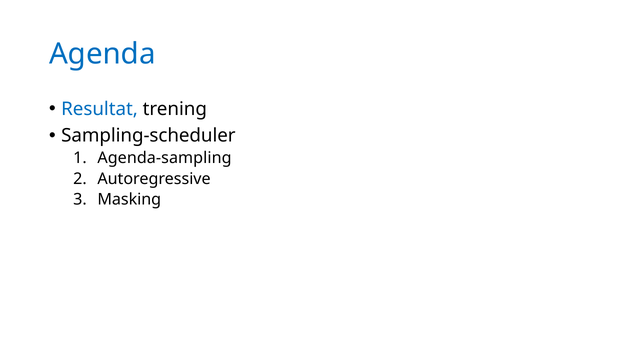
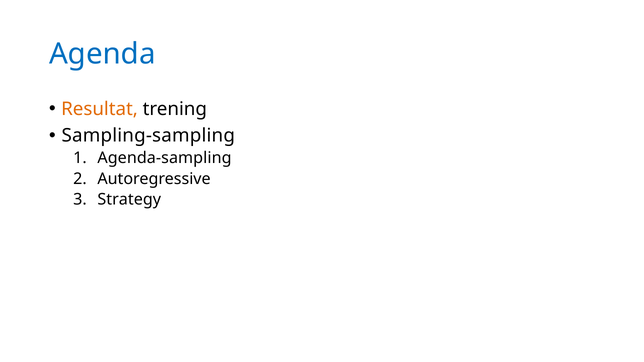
Resultat colour: blue -> orange
Sampling-scheduler: Sampling-scheduler -> Sampling-sampling
Masking: Masking -> Strategy
